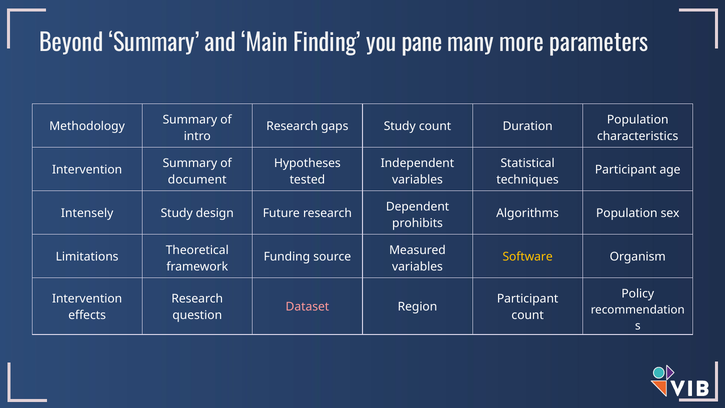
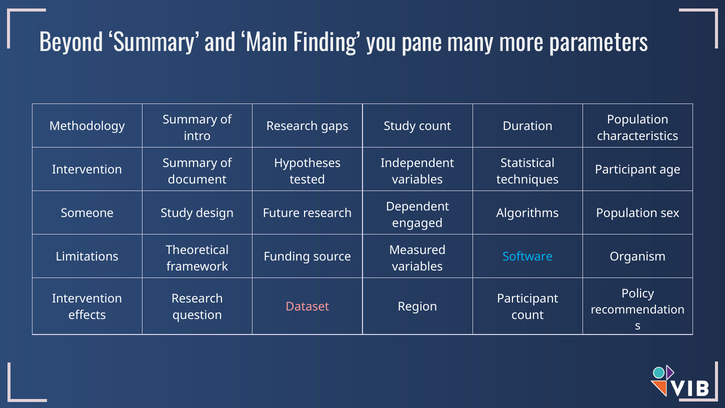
Intensely: Intensely -> Someone
prohibits: prohibits -> engaged
Software colour: yellow -> light blue
